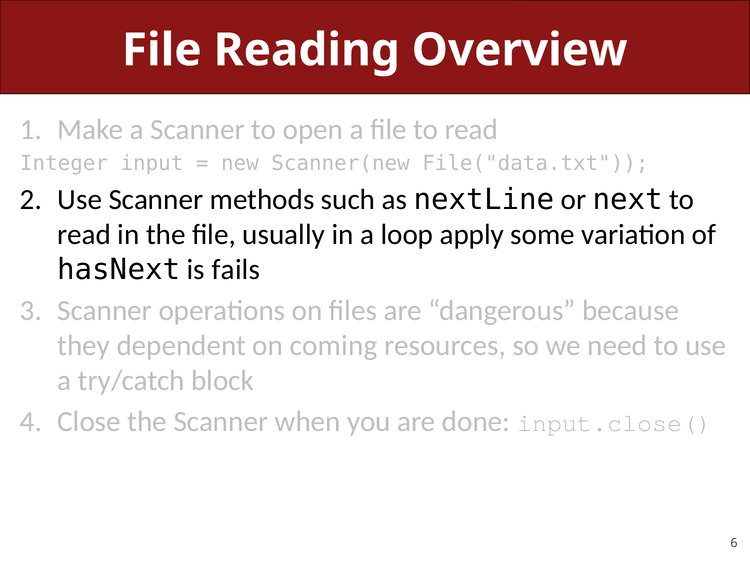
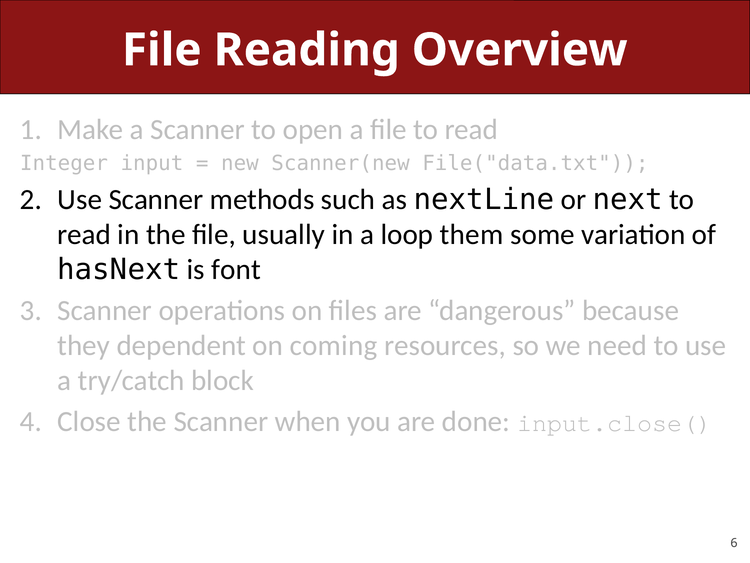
apply: apply -> them
fails: fails -> font
